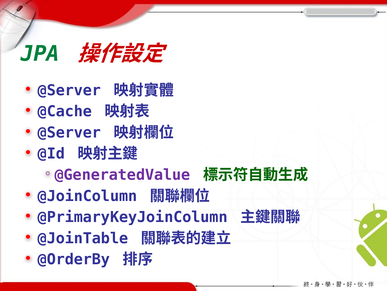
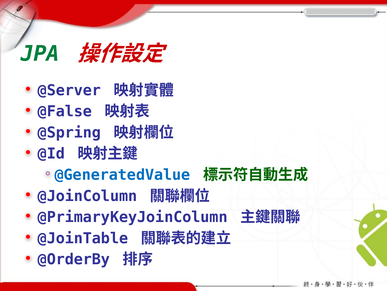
@Cache: @Cache -> @False
@Server at (69, 132): @Server -> @Spring
@GeneratedValue colour: purple -> blue
